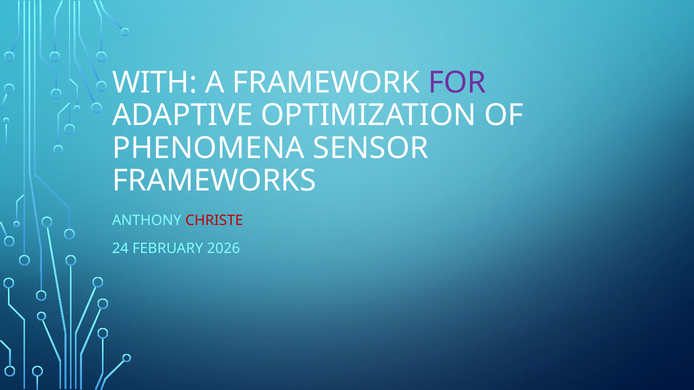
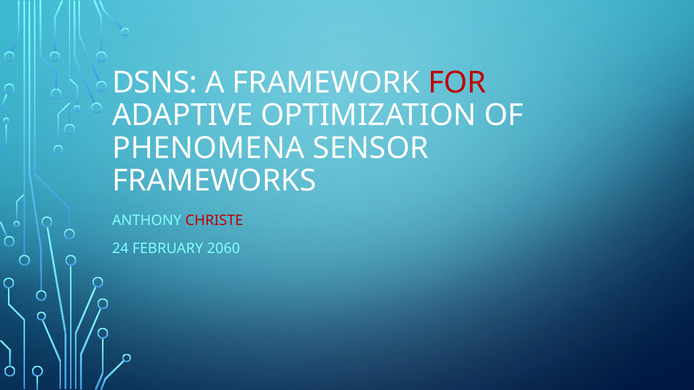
WITH: WITH -> DSNS
FOR colour: purple -> red
2026: 2026 -> 2060
